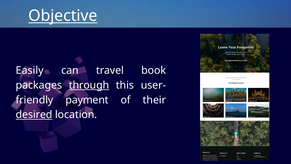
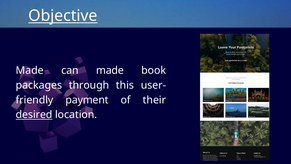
Easily at (30, 70): Easily -> Made
can travel: travel -> made
through underline: present -> none
